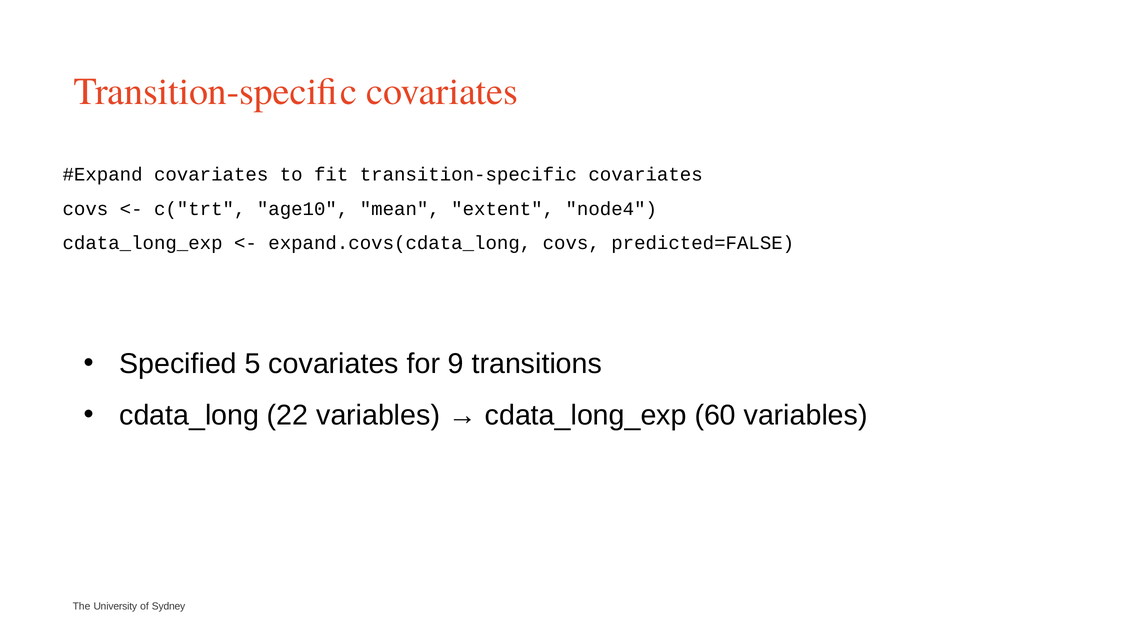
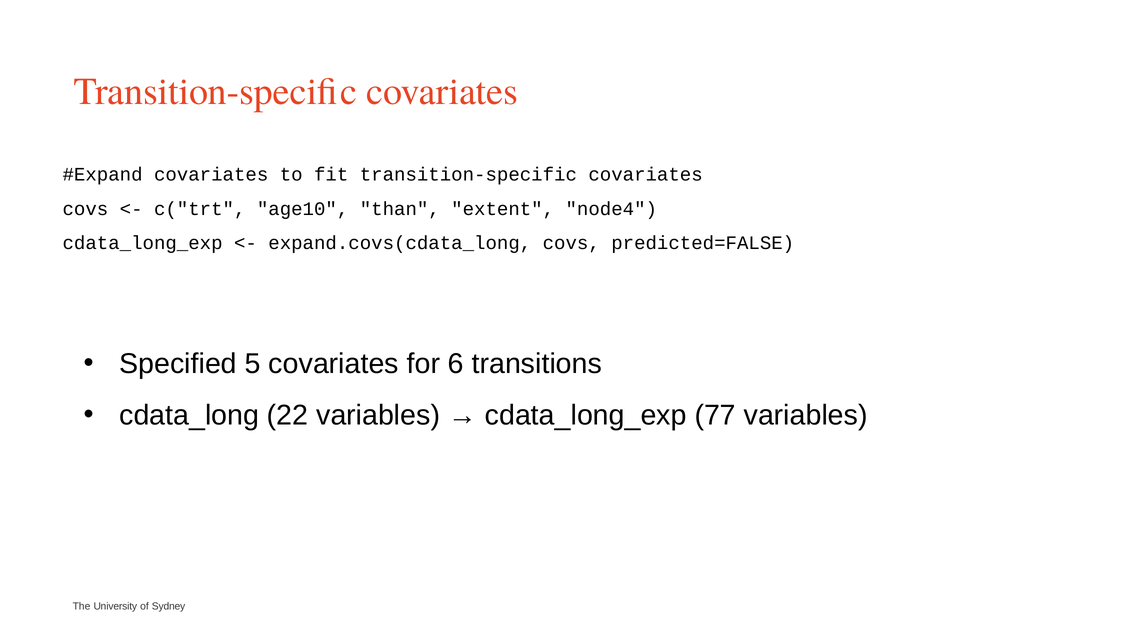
mean: mean -> than
9: 9 -> 6
60: 60 -> 77
